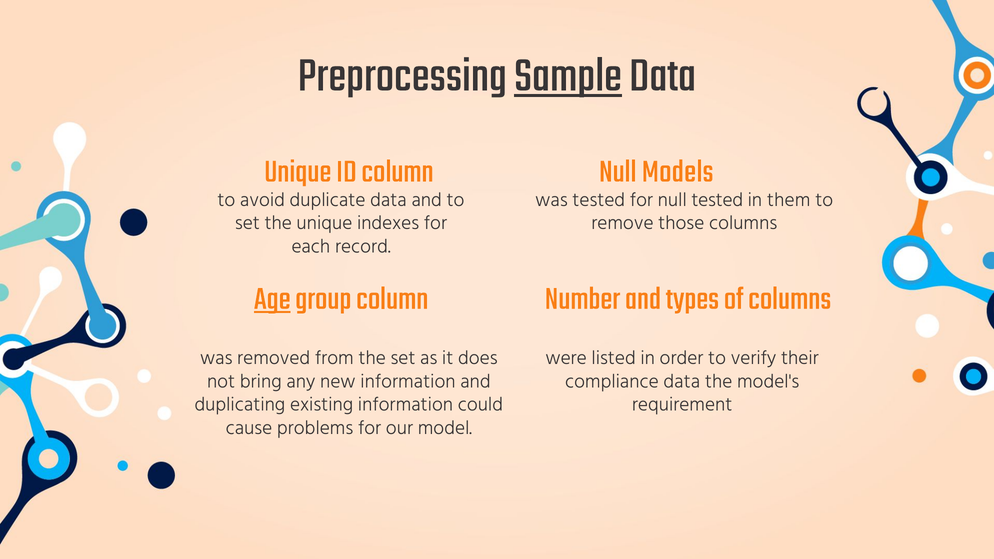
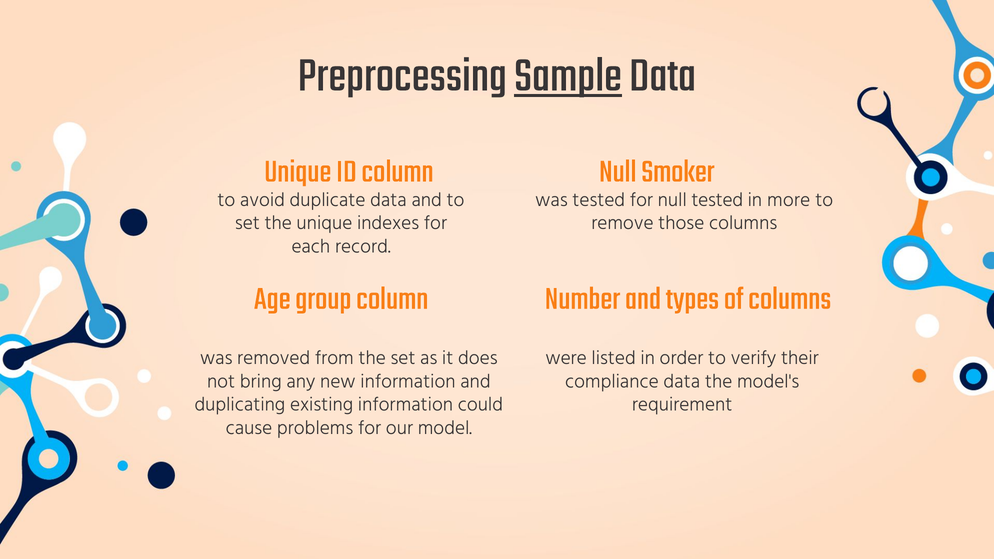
Models: Models -> Smoker
them: them -> more
Age underline: present -> none
